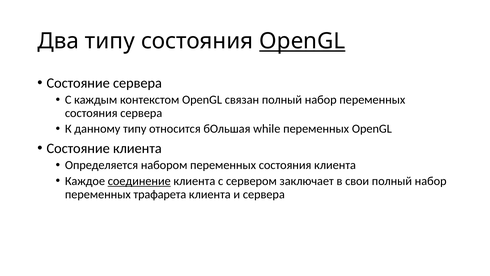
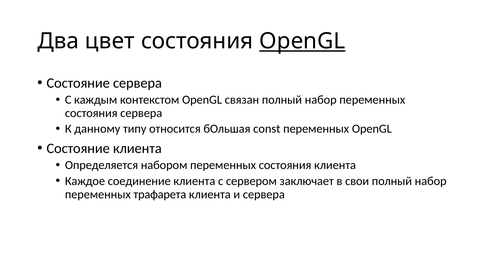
Два типу: типу -> цвет
while: while -> const
соединение underline: present -> none
